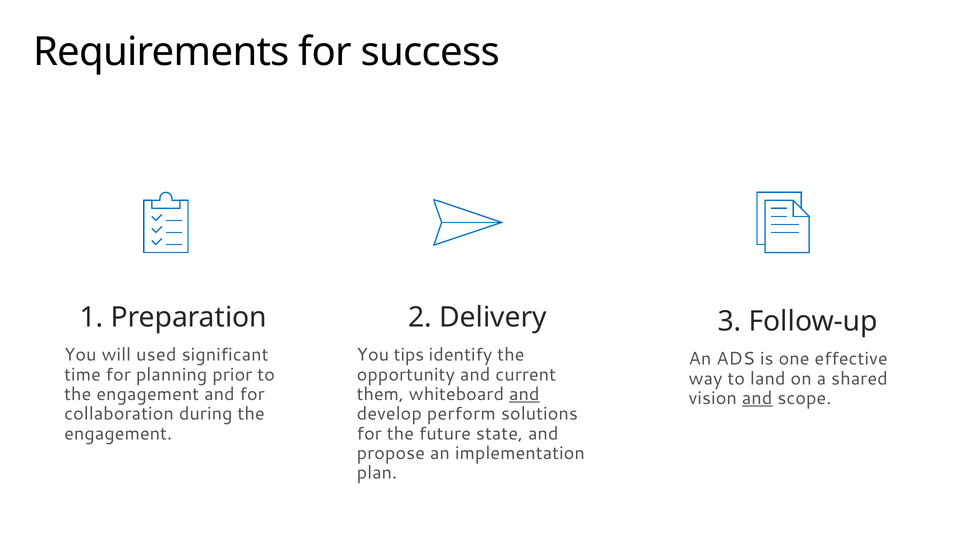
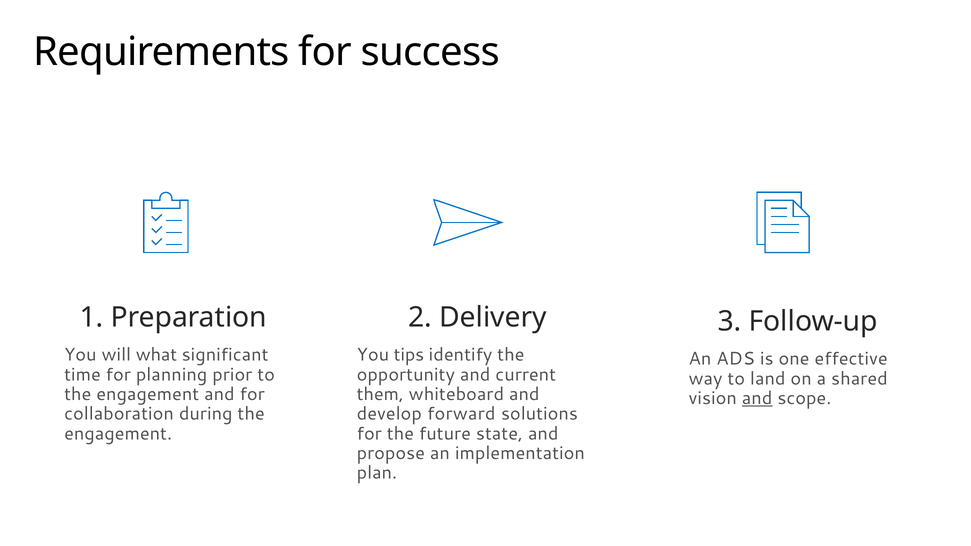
used: used -> what
and at (524, 394) underline: present -> none
perform: perform -> forward
